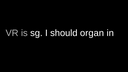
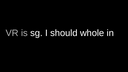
organ: organ -> whole
